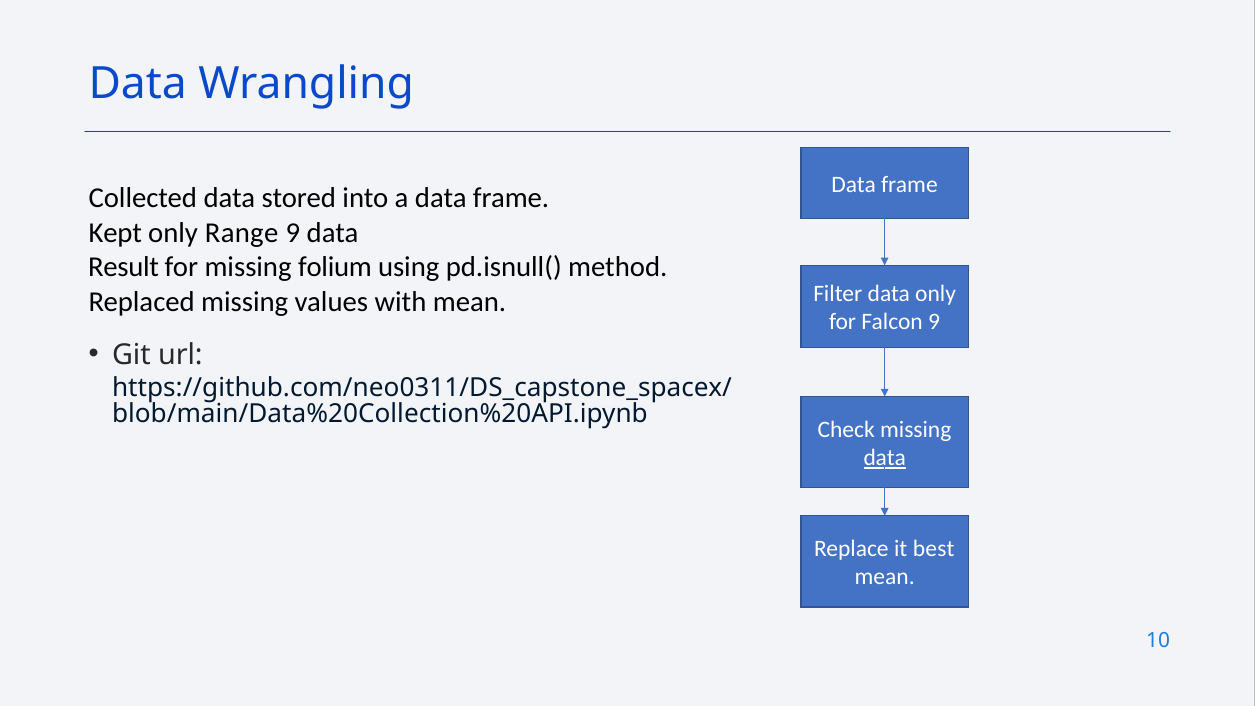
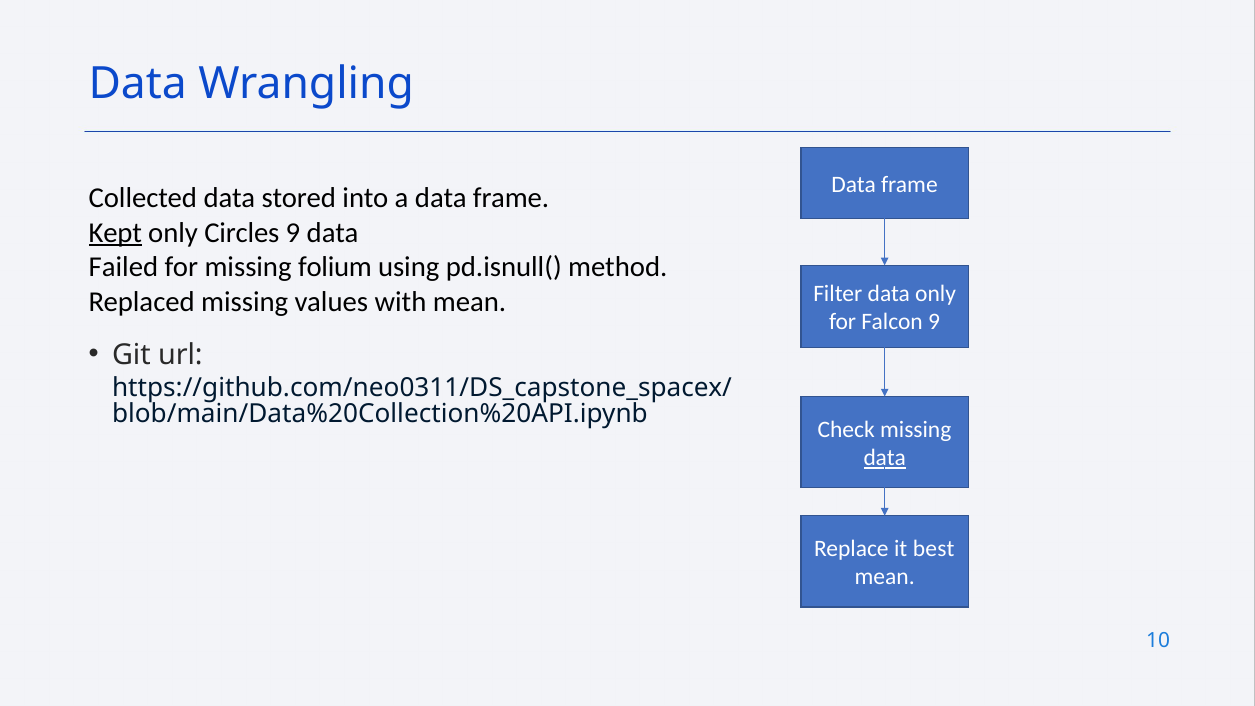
Kept underline: none -> present
Range: Range -> Circles
Result: Result -> Failed
